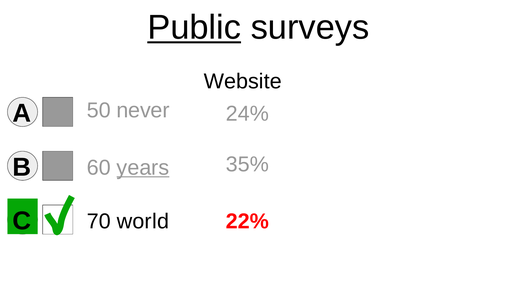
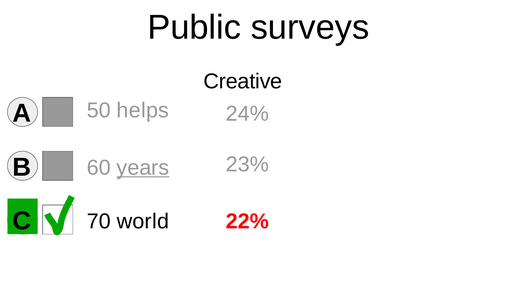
Public underline: present -> none
Website: Website -> Creative
never: never -> helps
35%: 35% -> 23%
